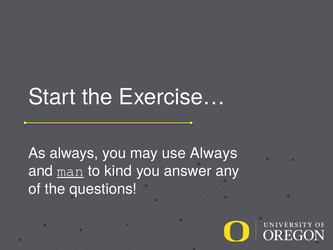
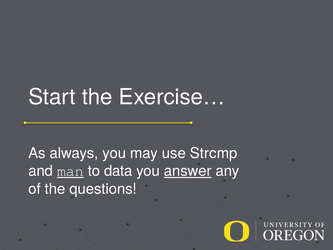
use Always: Always -> Strcmp
kind: kind -> data
answer underline: none -> present
